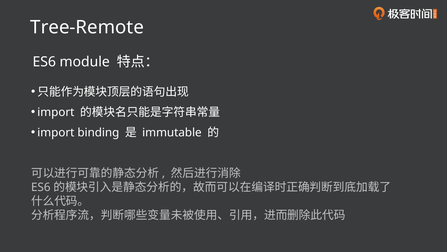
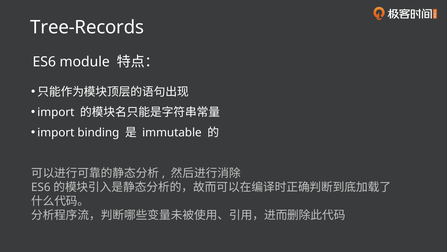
Tree-Remote: Tree-Remote -> Tree-Records
